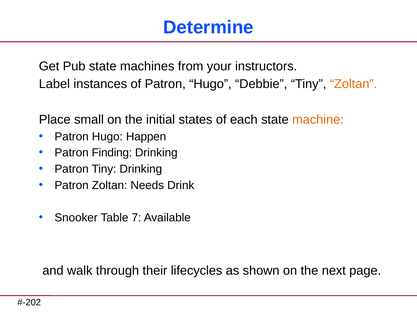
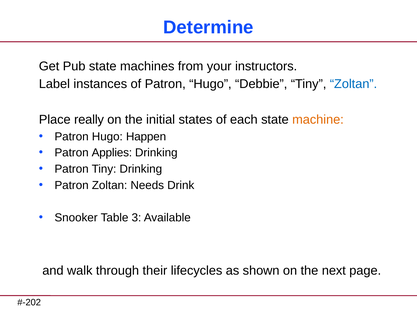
Zoltan at (354, 84) colour: orange -> blue
small: small -> really
Finding: Finding -> Applies
7: 7 -> 3
